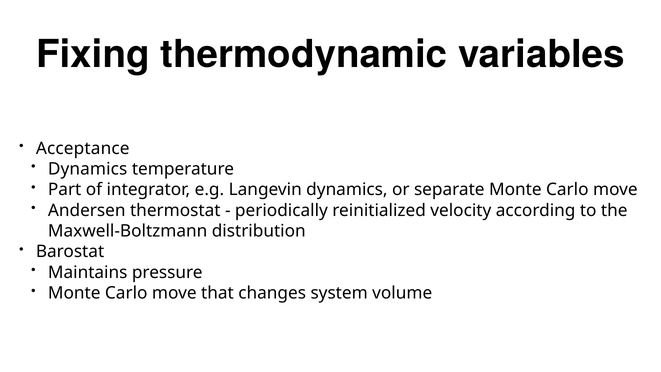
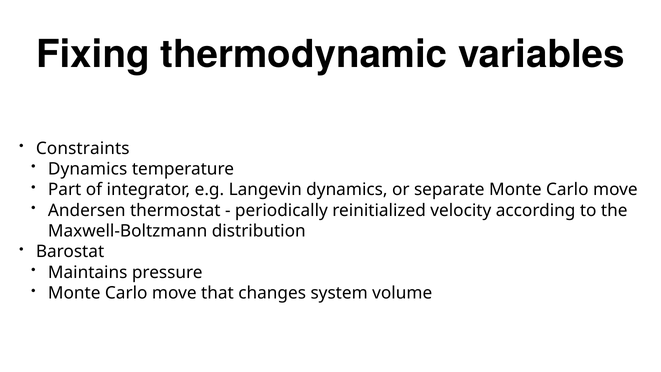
Acceptance: Acceptance -> Constraints
